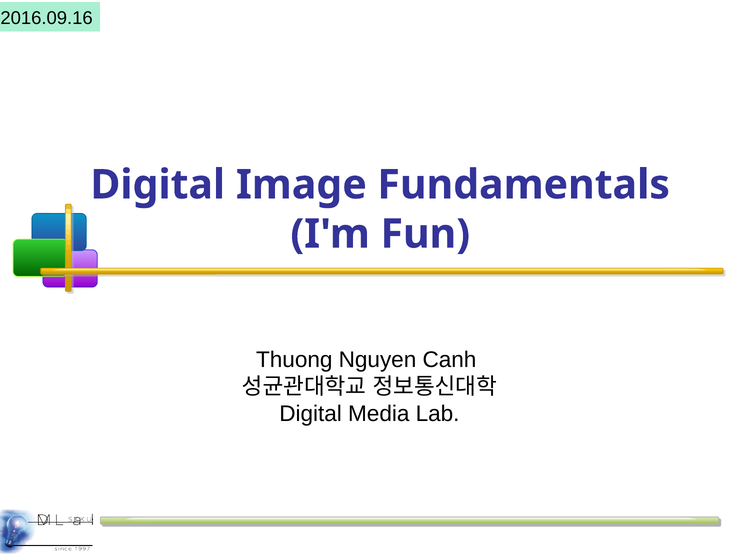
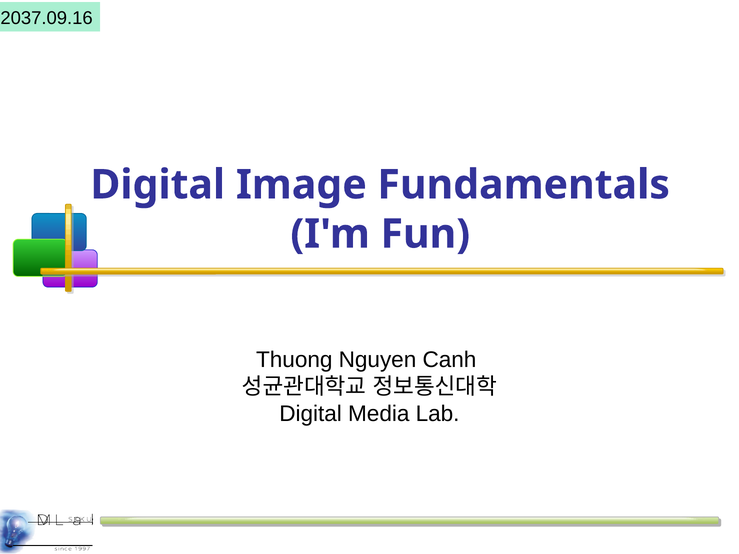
2016.09.16: 2016.09.16 -> 2037.09.16
